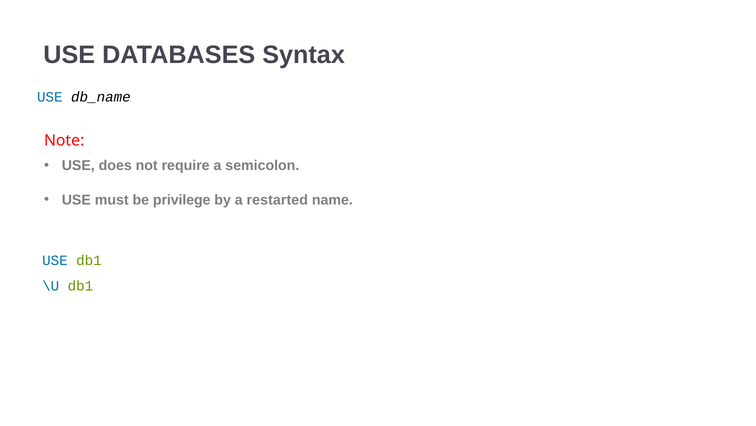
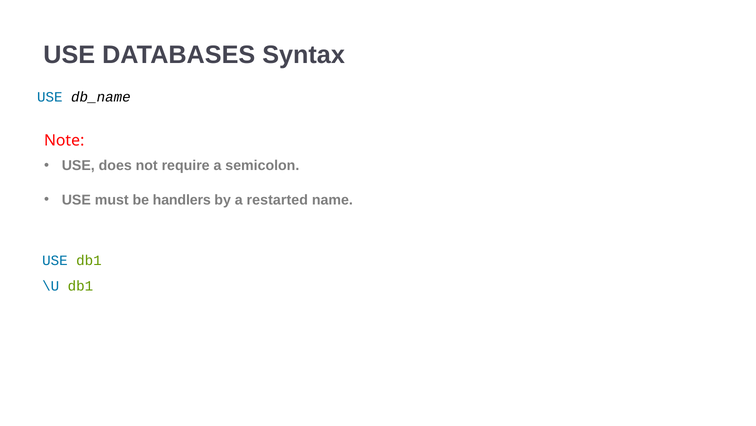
privilege: privilege -> handlers
